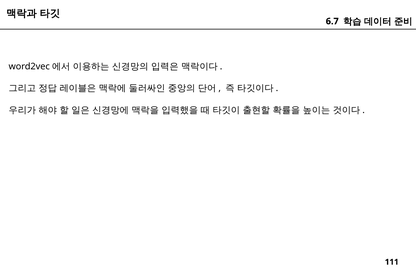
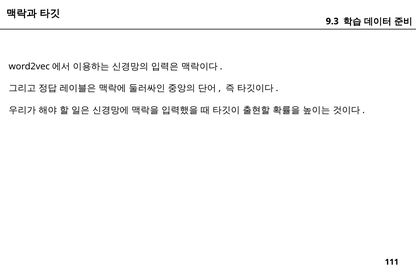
6.7: 6.7 -> 9.3
